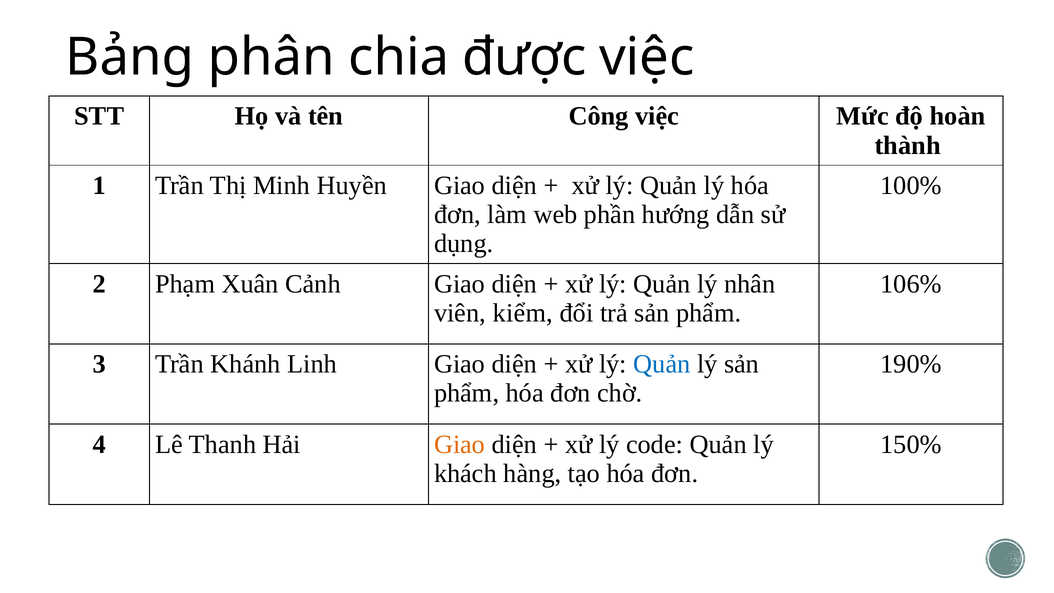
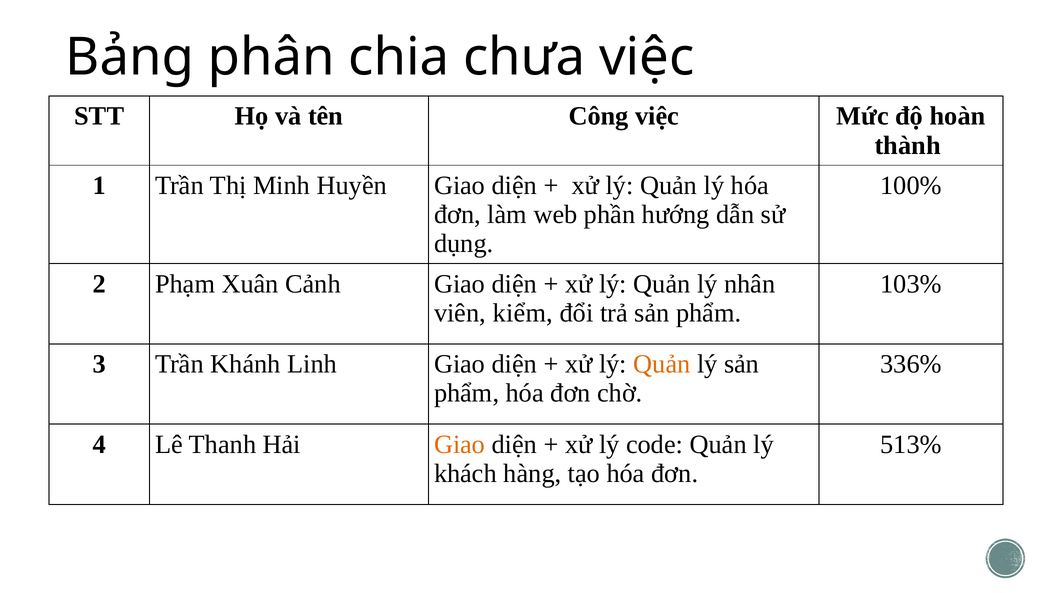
được: được -> chưa
106%: 106% -> 103%
Quản at (662, 364) colour: blue -> orange
190%: 190% -> 336%
150%: 150% -> 513%
